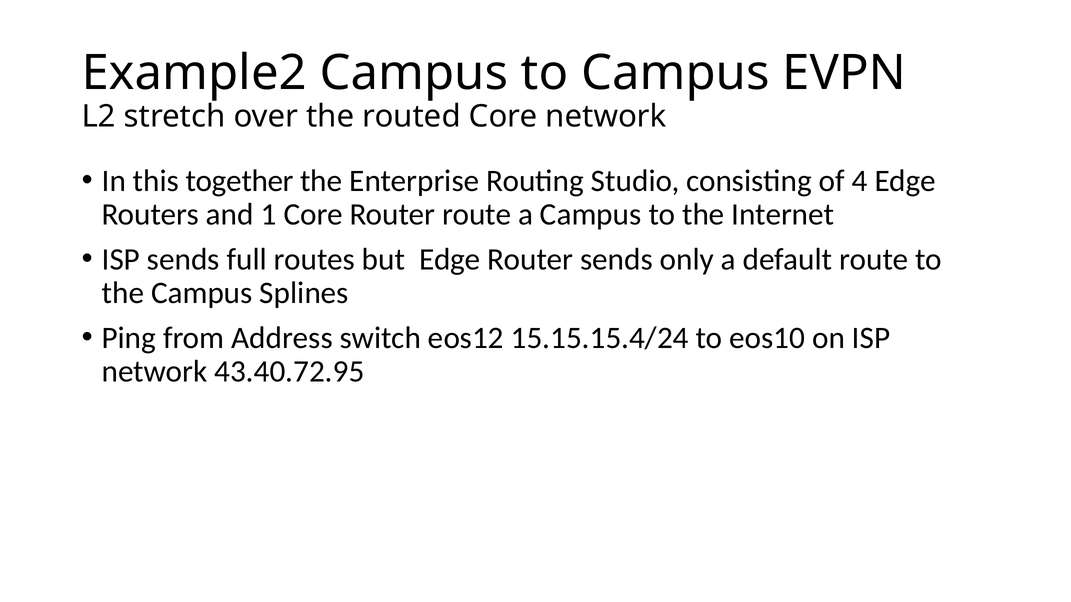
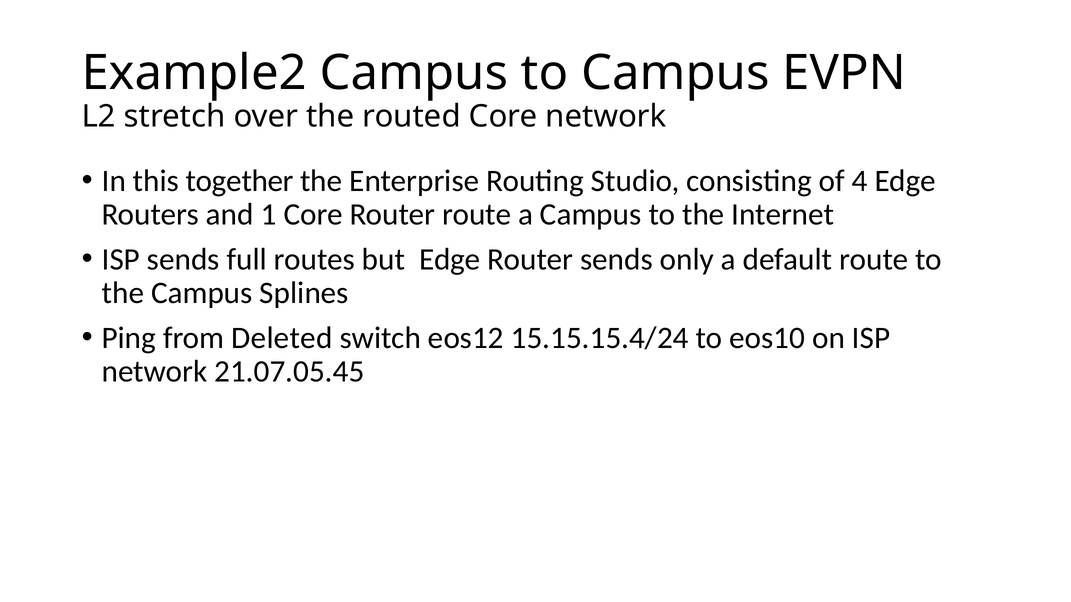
Address: Address -> Deleted
43.40.72.95: 43.40.72.95 -> 21.07.05.45
